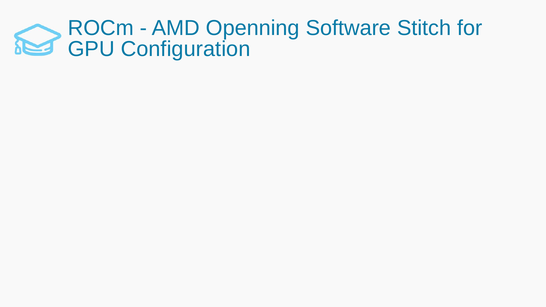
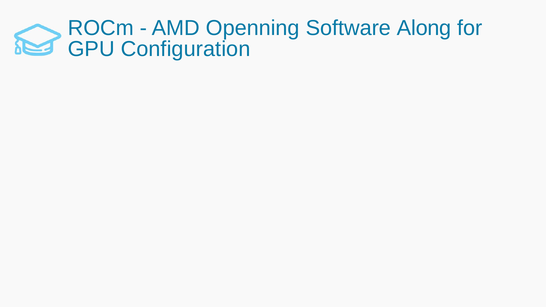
Stitch: Stitch -> Along
